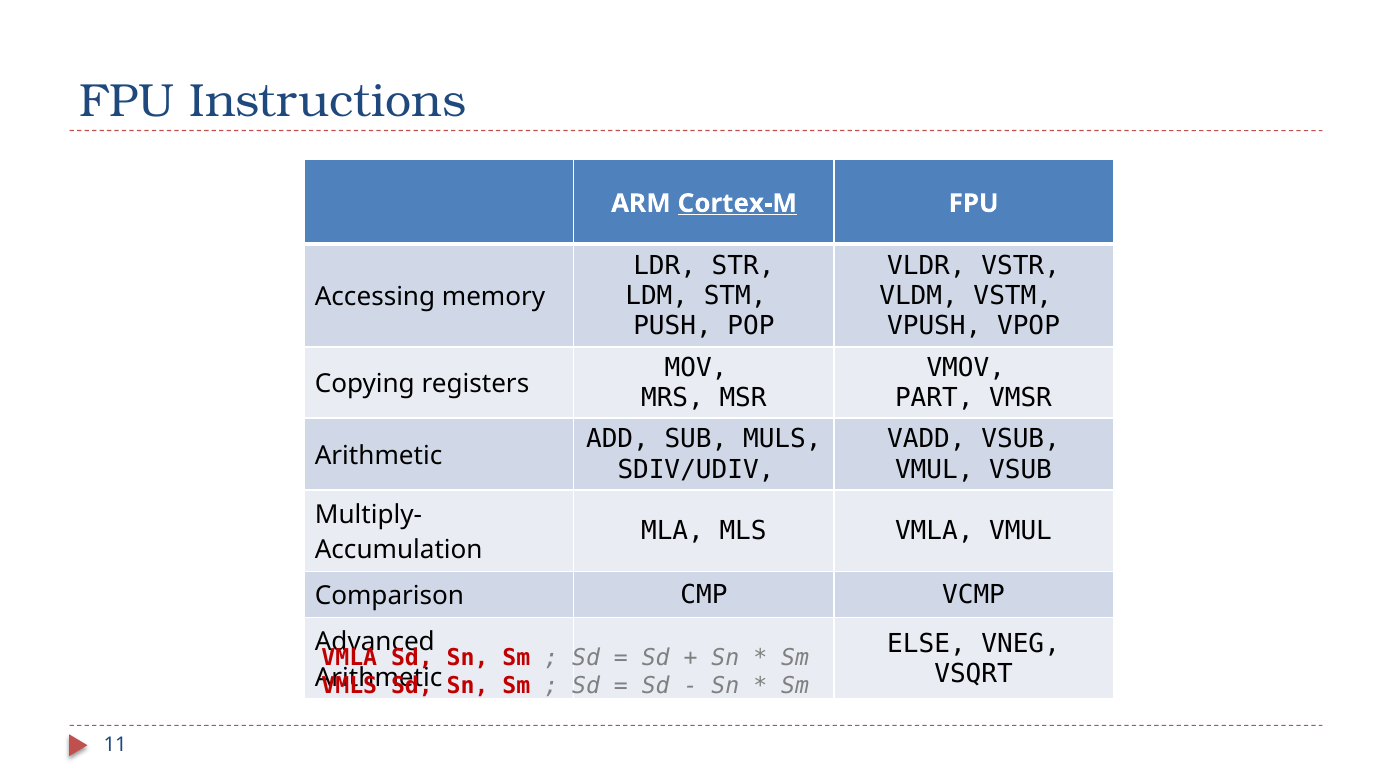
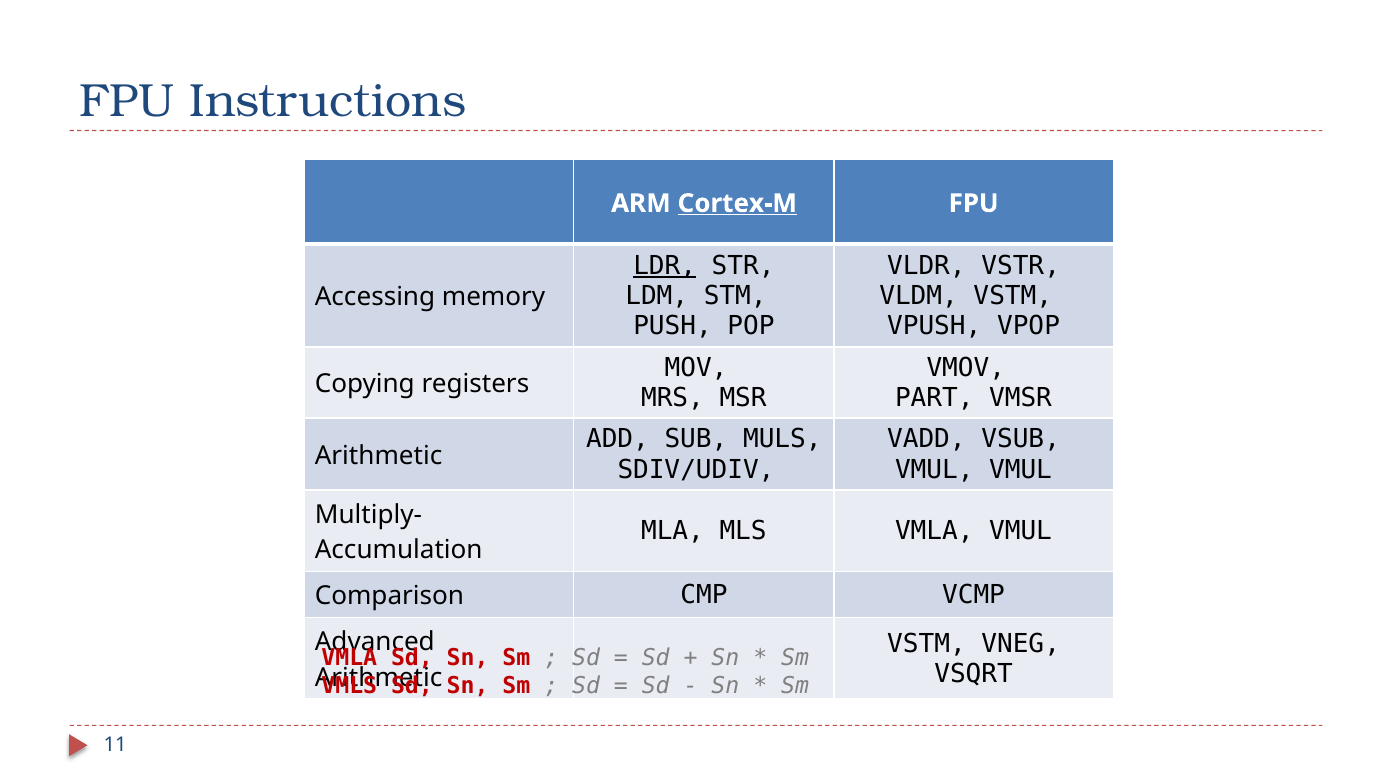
LDR underline: none -> present
VMUL VSUB: VSUB -> VMUL
ELSE at (926, 644): ELSE -> VSTM
